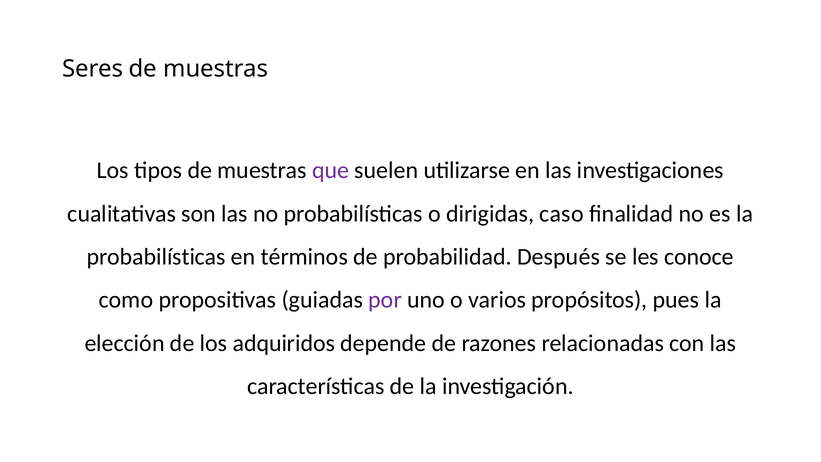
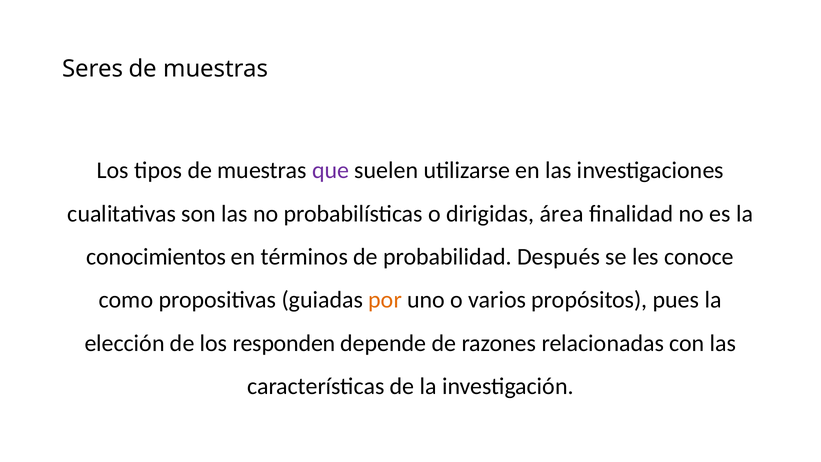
caso: caso -> área
probabilísticas at (156, 257): probabilísticas -> conocimientos
por colour: purple -> orange
adquiridos: adquiridos -> responden
